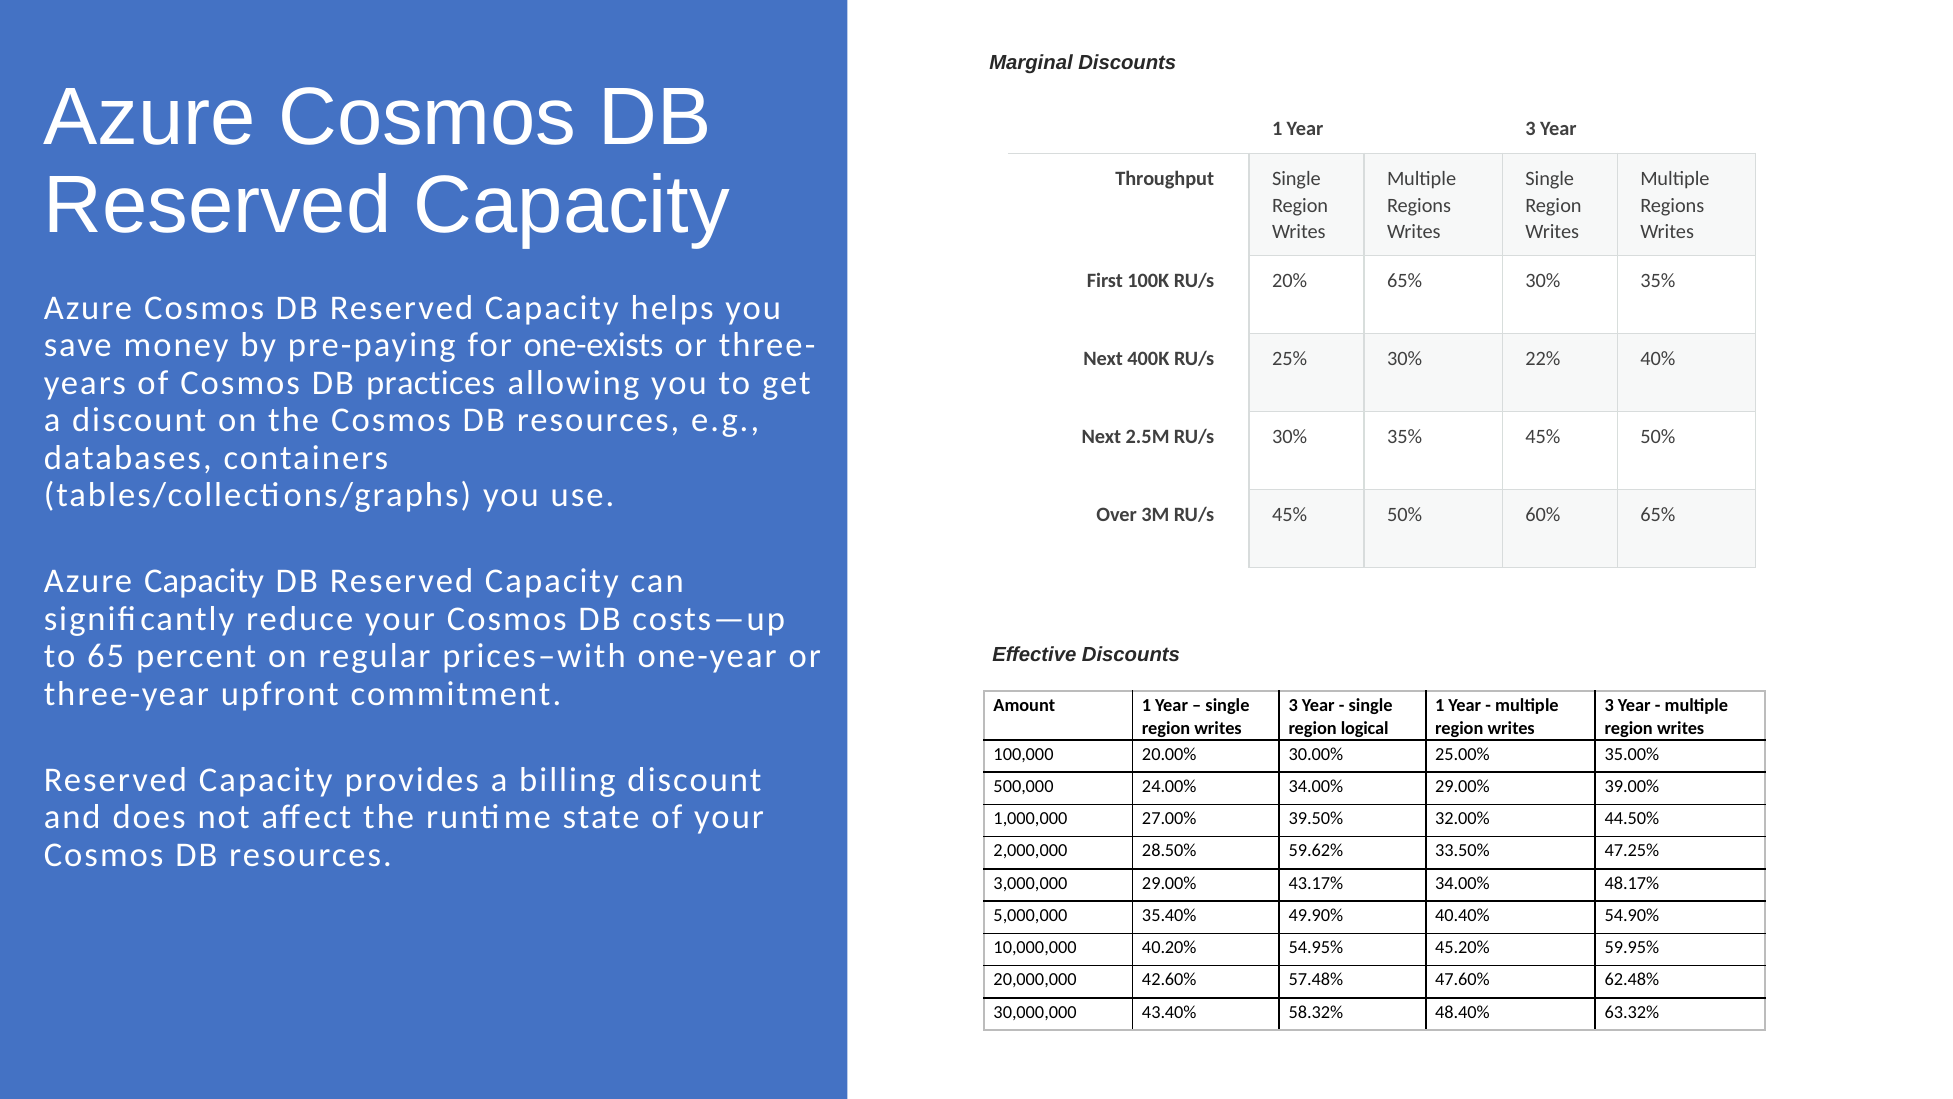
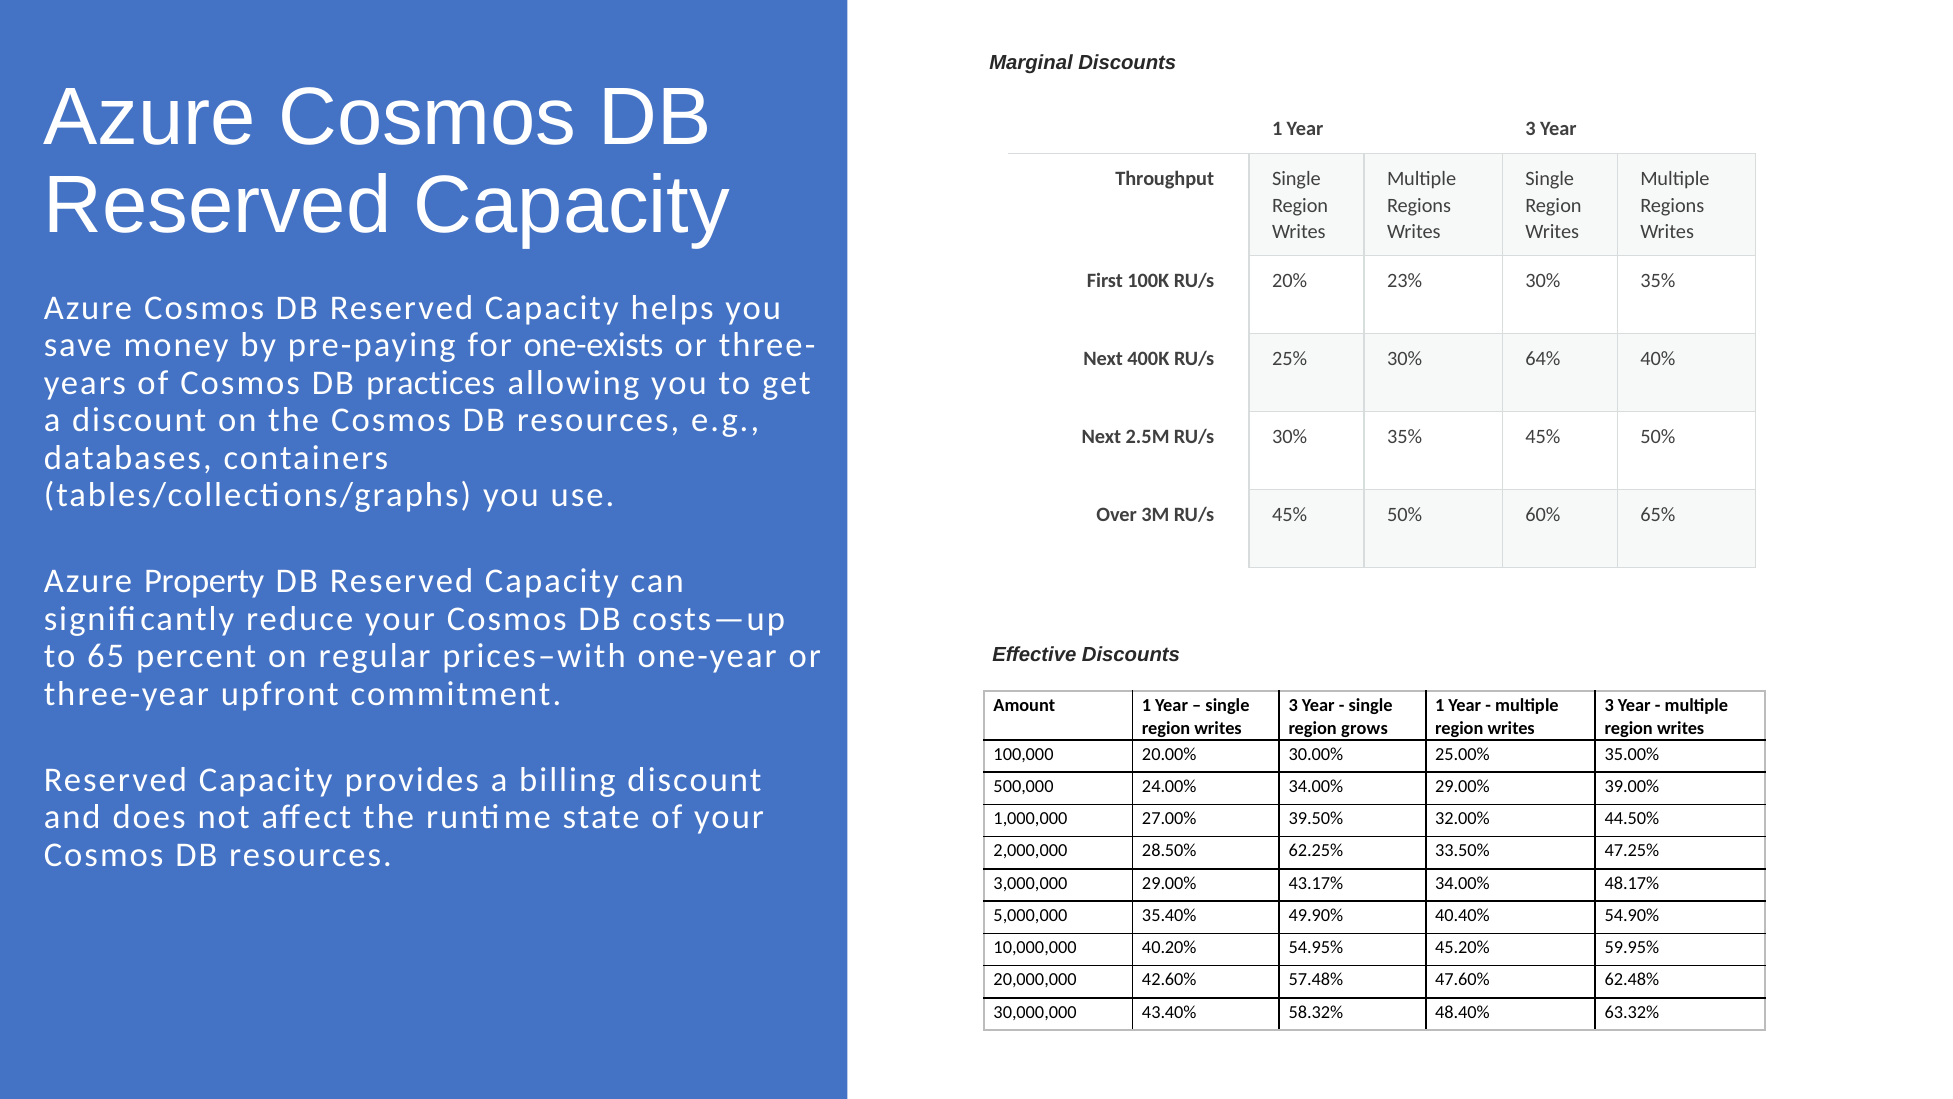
20% 65%: 65% -> 23%
22%: 22% -> 64%
Azure Capacity: Capacity -> Property
logical: logical -> grows
59.62%: 59.62% -> 62.25%
